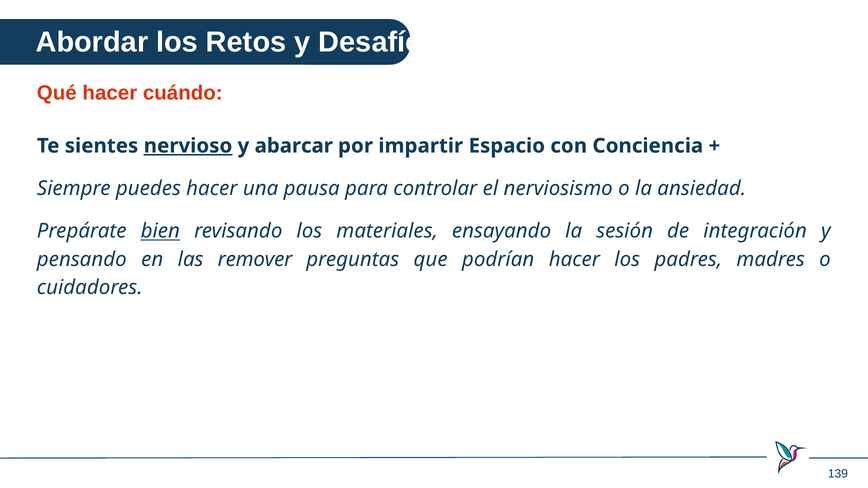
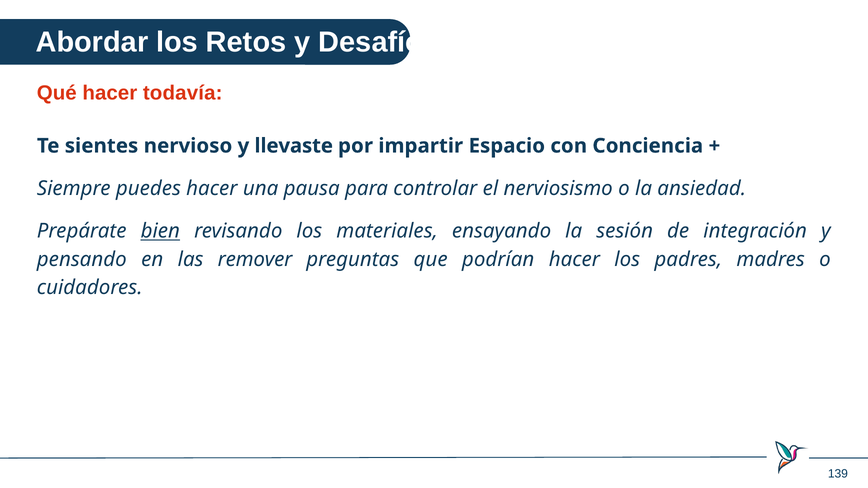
cuándo: cuándo -> todavía
nervioso underline: present -> none
abarcar: abarcar -> llevaste
